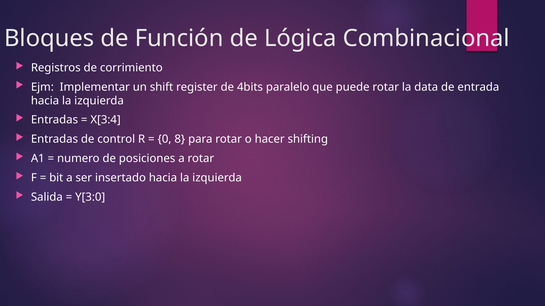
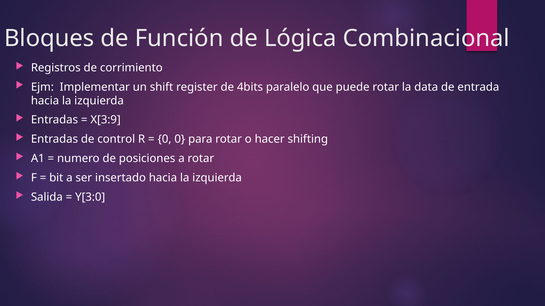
X[3:4: X[3:4 -> X[3:9
0 8: 8 -> 0
